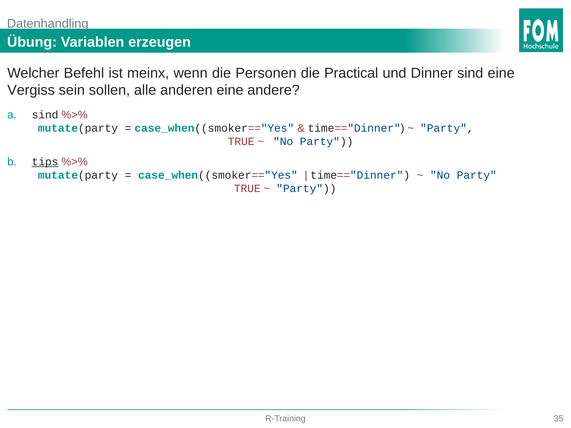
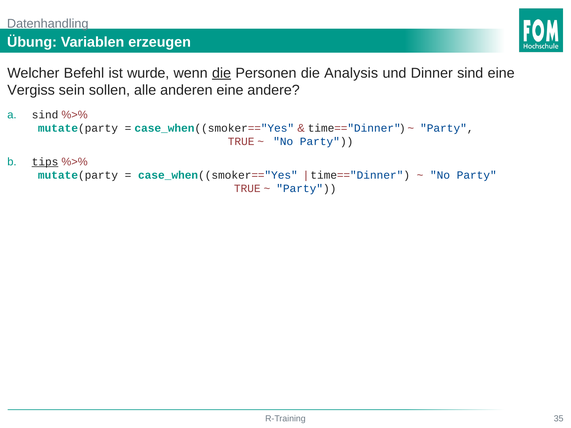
meinx: meinx -> wurde
die at (222, 73) underline: none -> present
Practical: Practical -> Analysis
